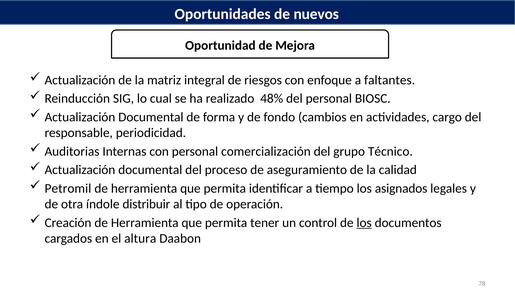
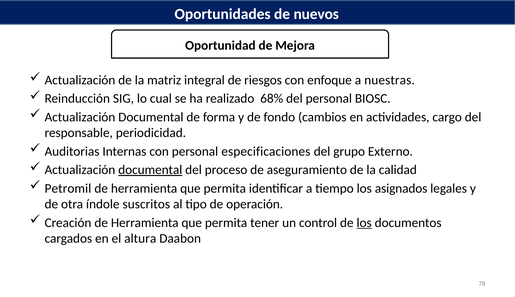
faltantes: faltantes -> nuestras
48%: 48% -> 68%
comercialización: comercialización -> especificaciones
Técnico: Técnico -> Externo
documental at (150, 170) underline: none -> present
distribuir: distribuir -> suscritos
